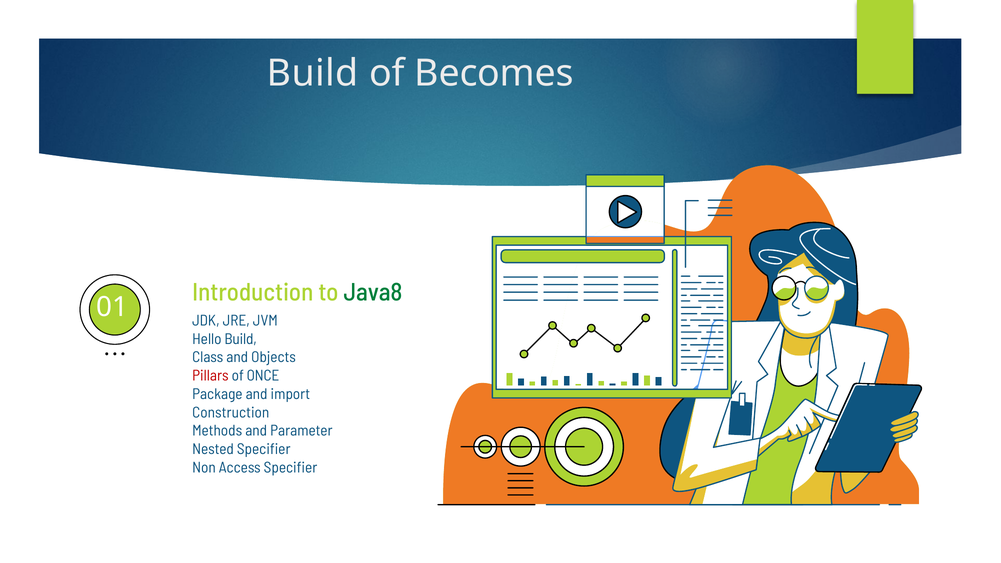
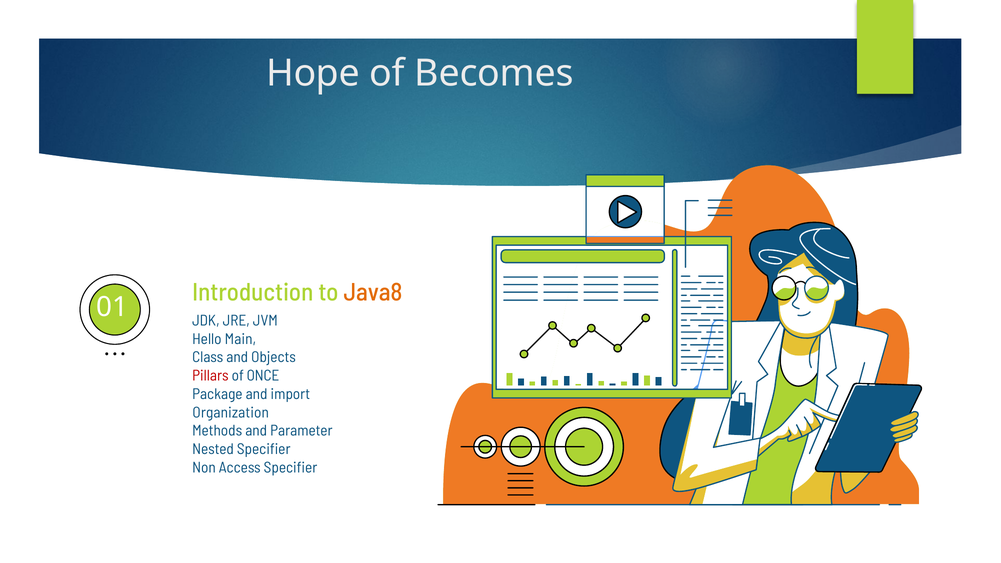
Build at (313, 73): Build -> Hope
Java8 colour: green -> orange
Hello Build: Build -> Main
Construction: Construction -> Organization
